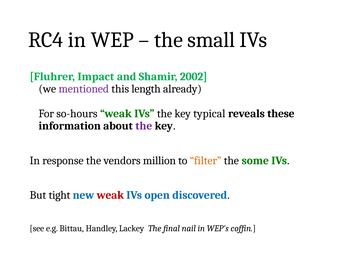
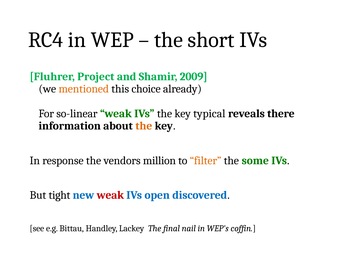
small: small -> short
Impact: Impact -> Project
2002: 2002 -> 2009
mentioned colour: purple -> orange
length: length -> choice
so-hours: so-hours -> so-linear
these: these -> there
the at (144, 126) colour: purple -> orange
